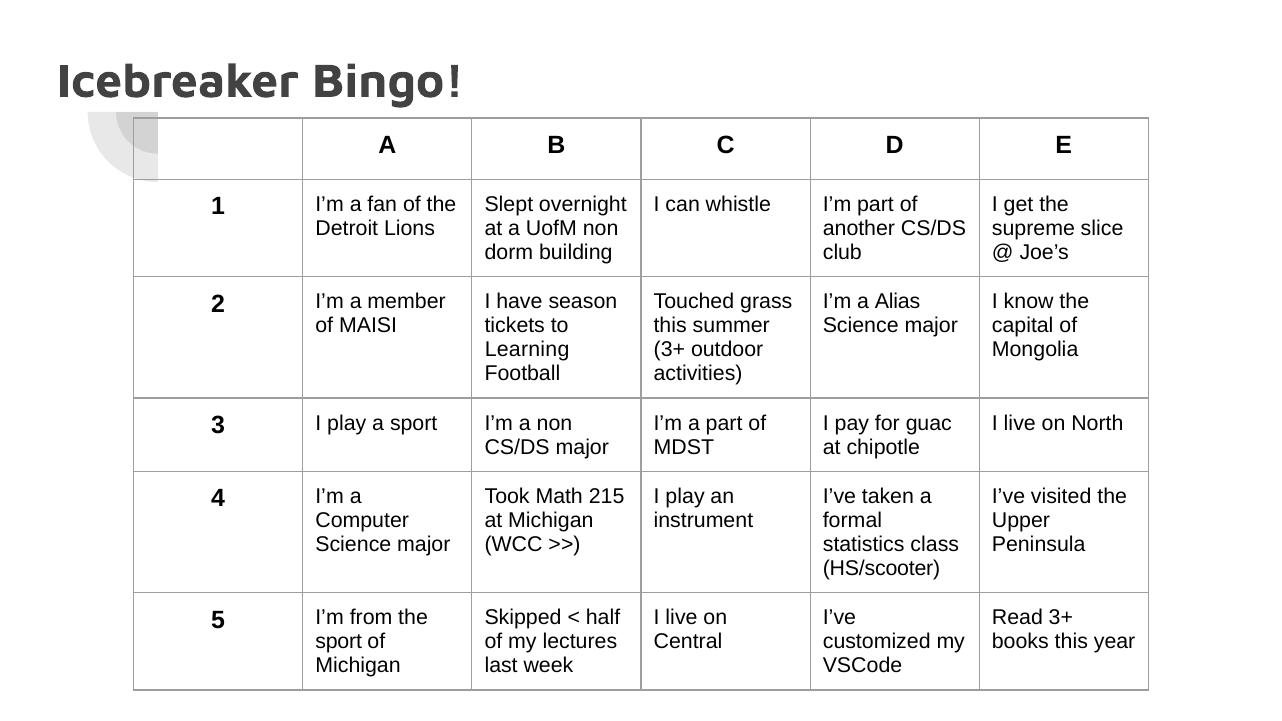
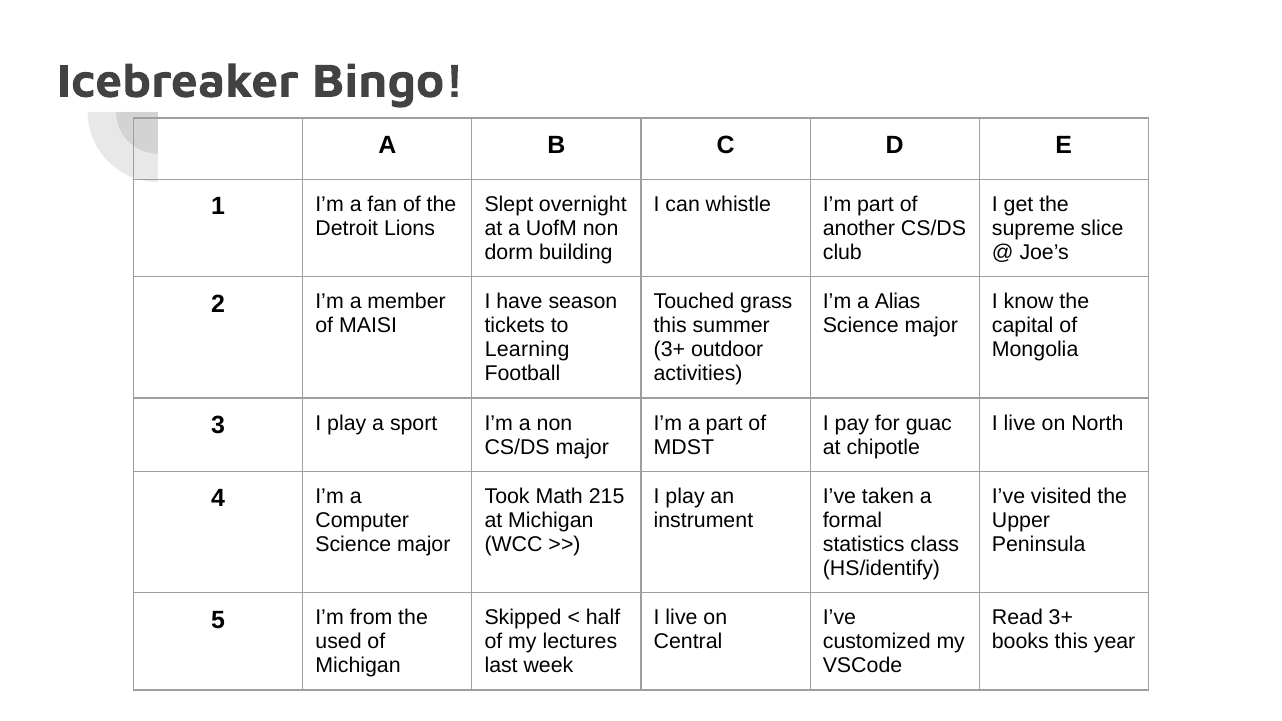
HS/scooter: HS/scooter -> HS/identify
sport at (339, 642): sport -> used
